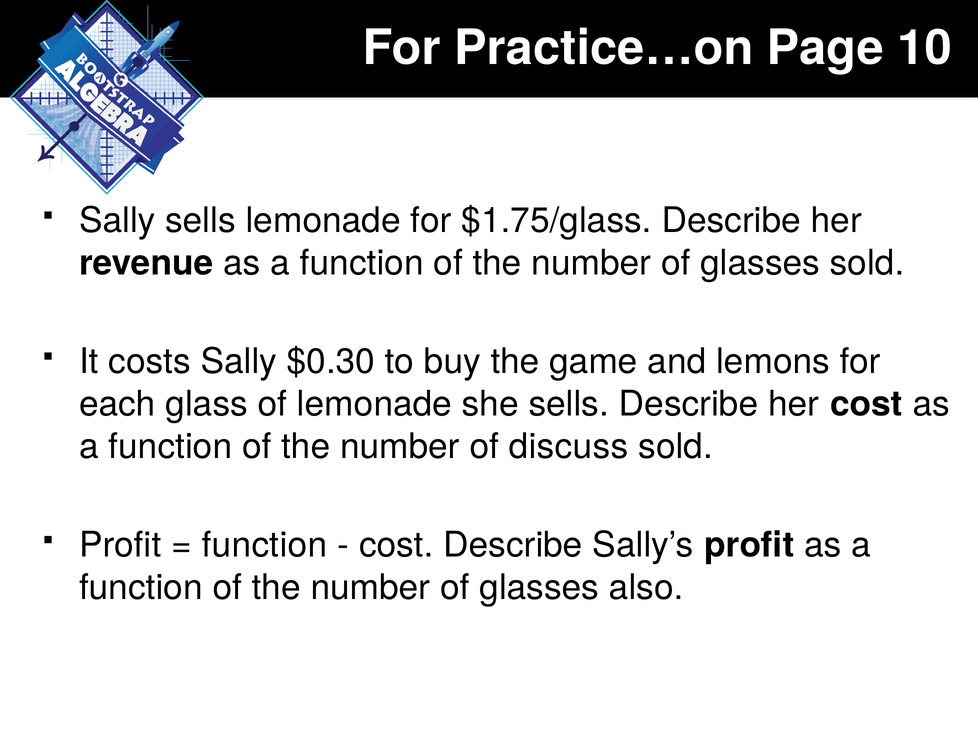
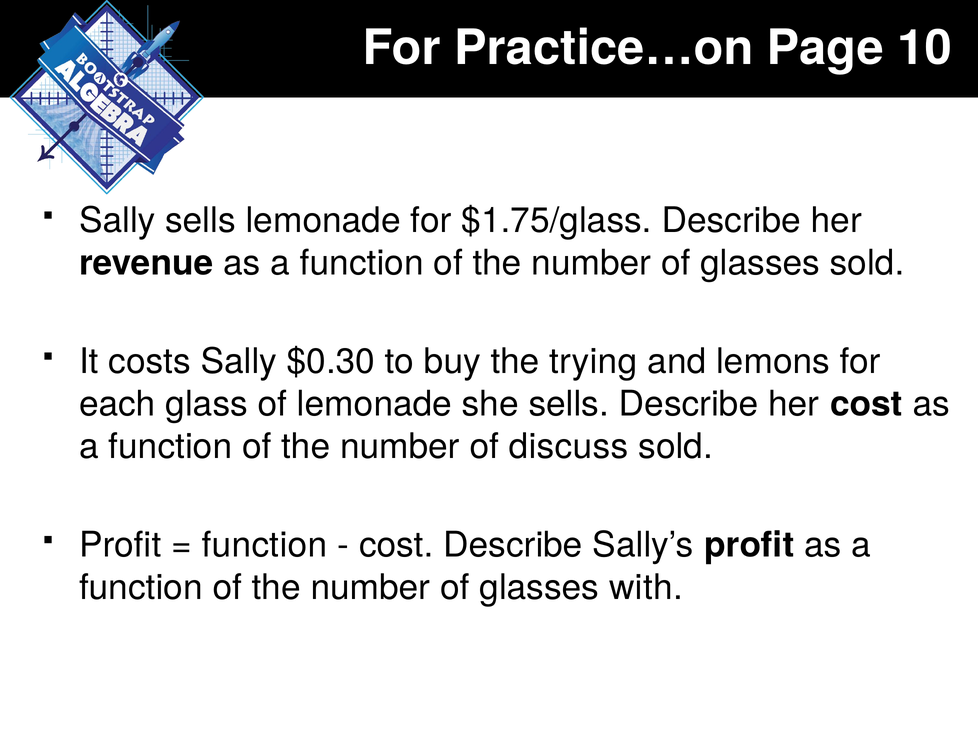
game: game -> trying
also: also -> with
